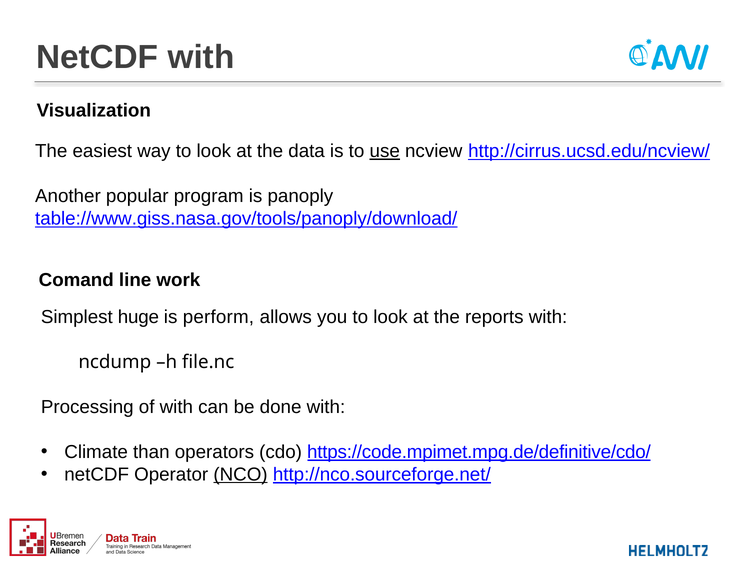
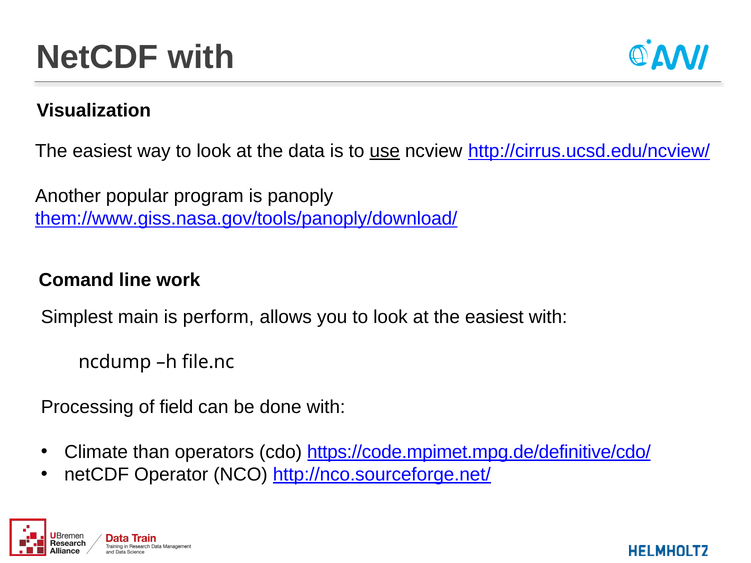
table://www.giss.nasa.gov/tools/panoply/download/: table://www.giss.nasa.gov/tools/panoply/download/ -> them://www.giss.nasa.gov/tools/panoply/download/
huge: huge -> main
at the reports: reports -> easiest
of with: with -> field
NCO underline: present -> none
